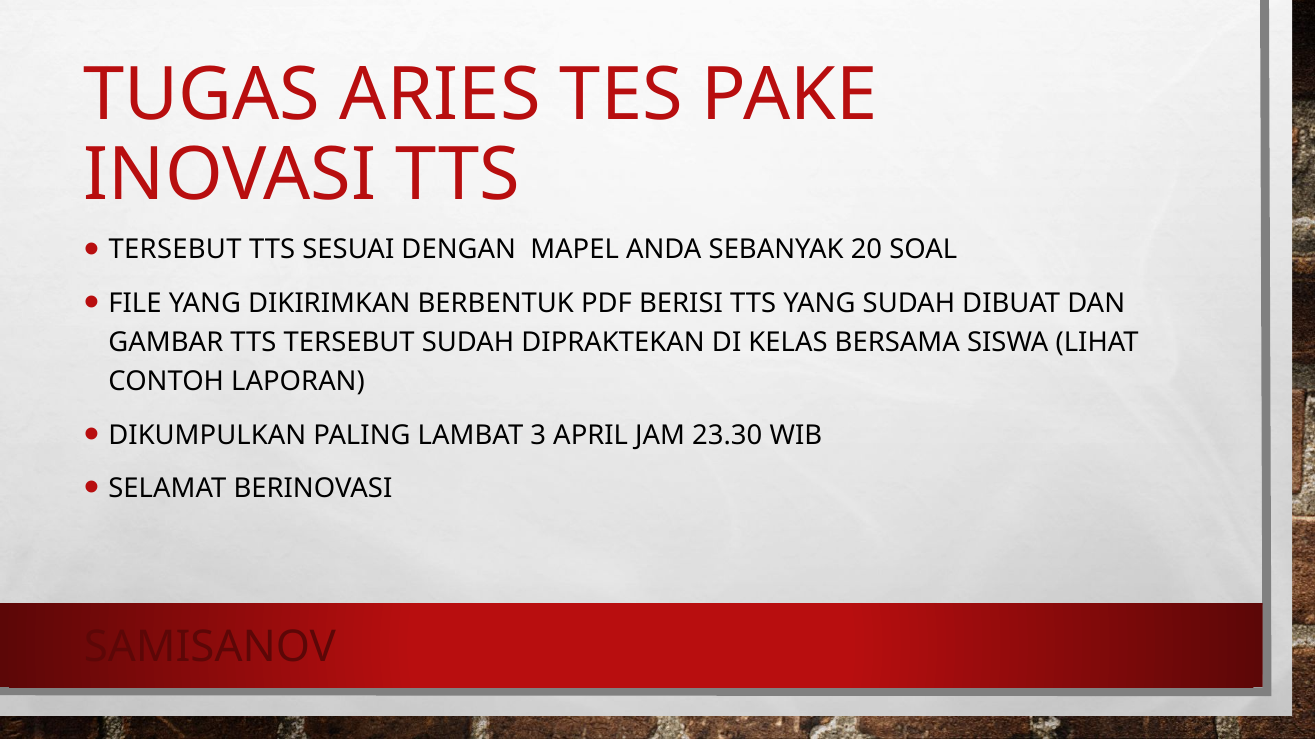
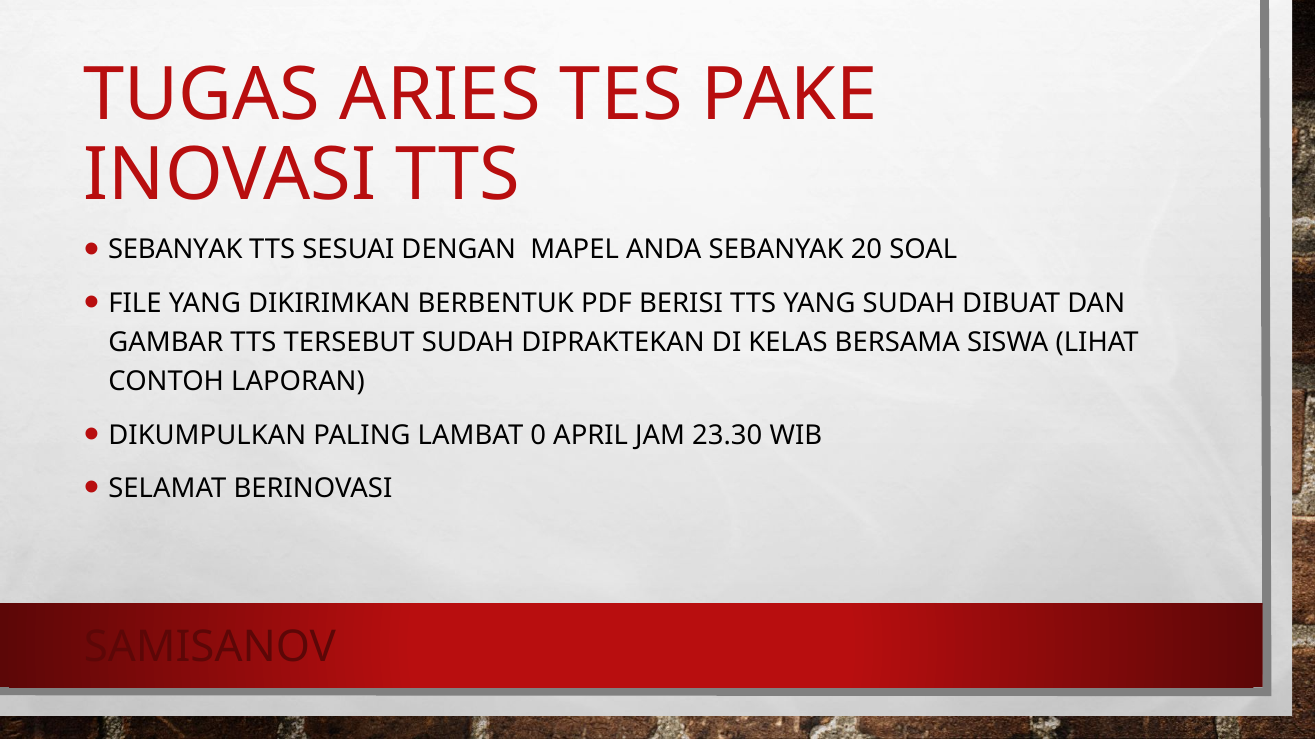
TERSEBUT at (175, 250): TERSEBUT -> SEBANYAK
3: 3 -> 0
